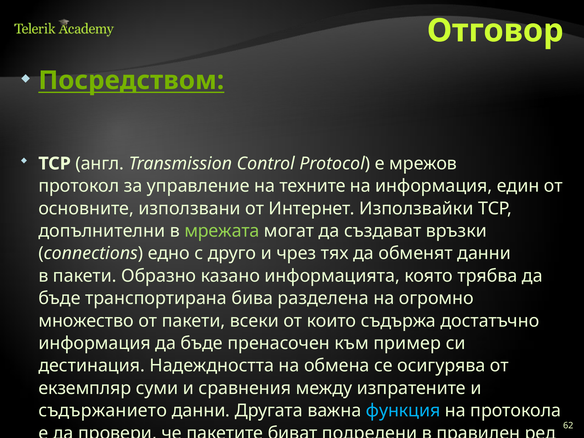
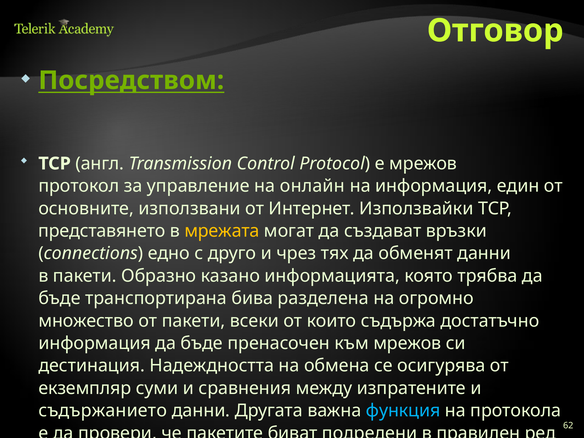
техните: техните -> онлайн
допълнителни: допълнителни -> представянето
мрежата colour: light green -> yellow
към пример: пример -> мрежов
